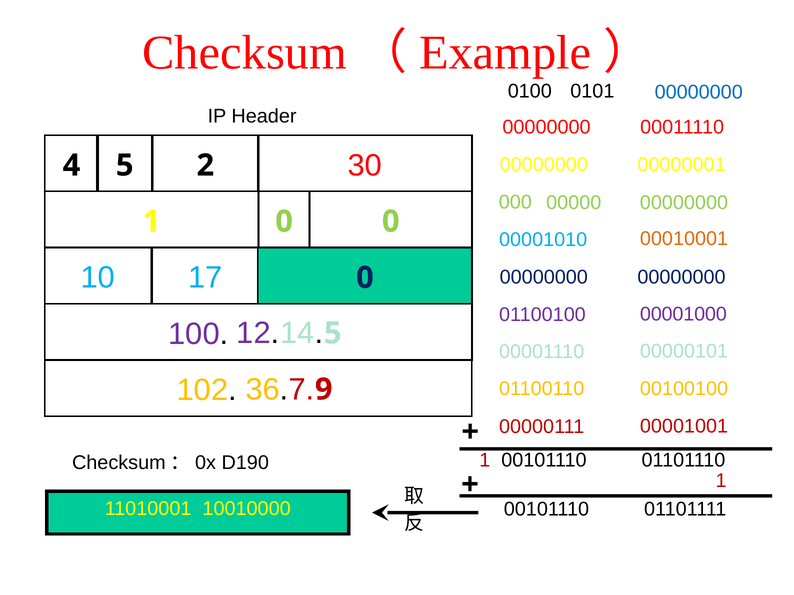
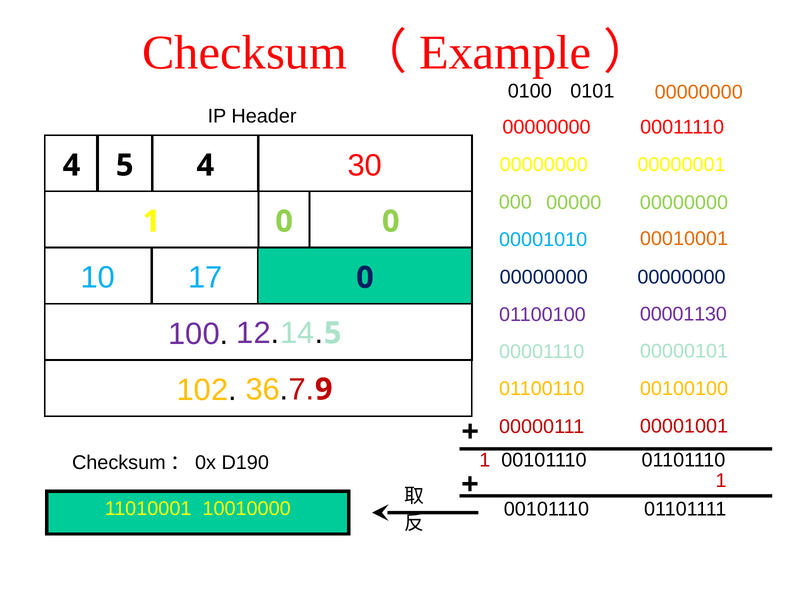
00000000 at (699, 92) colour: blue -> orange
5 2: 2 -> 4
00001000: 00001000 -> 00001130
